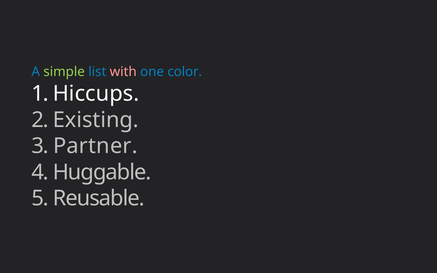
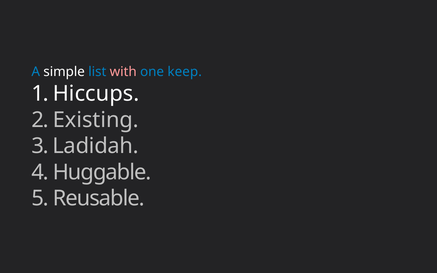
simple colour: light green -> white
color: color -> keep
Partner: Partner -> Ladidah
